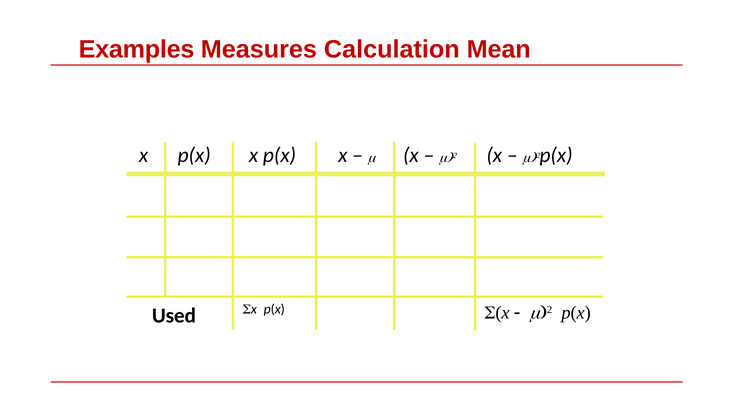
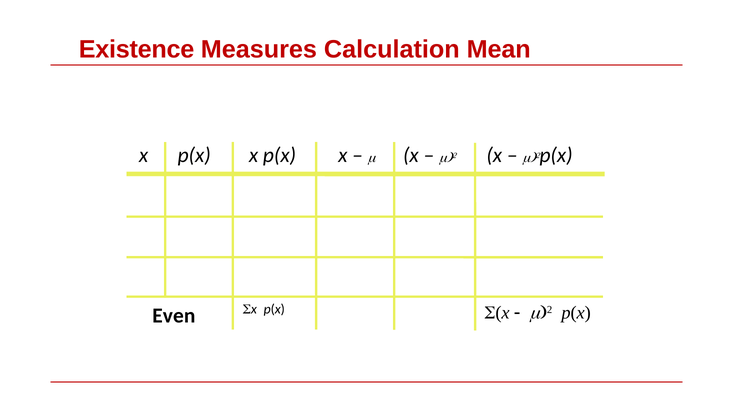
Examples: Examples -> Existence
Used: Used -> Even
